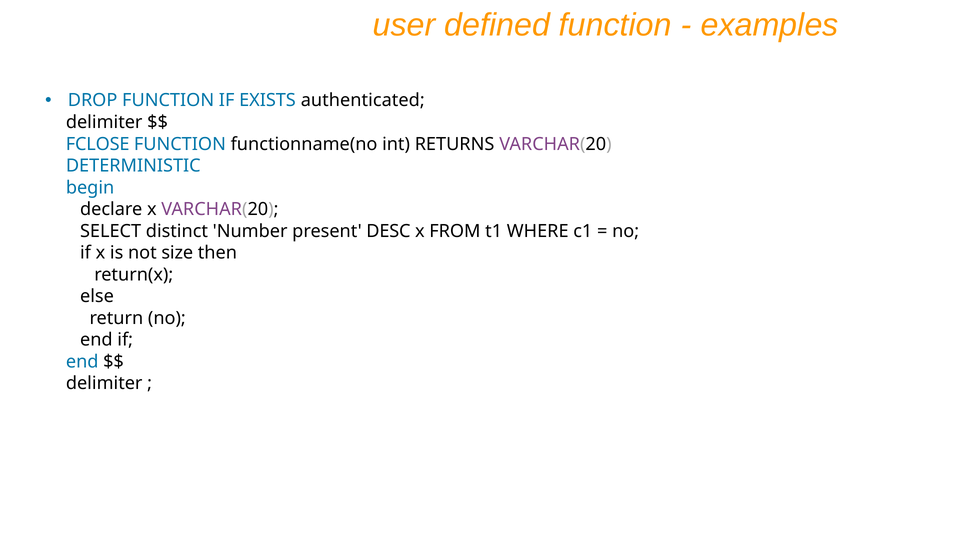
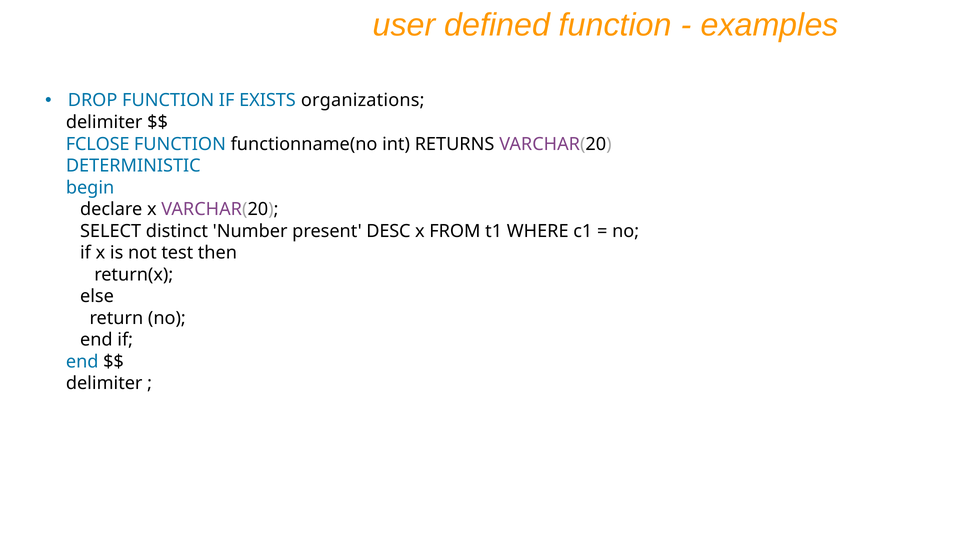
authenticated: authenticated -> organizations
size: size -> test
